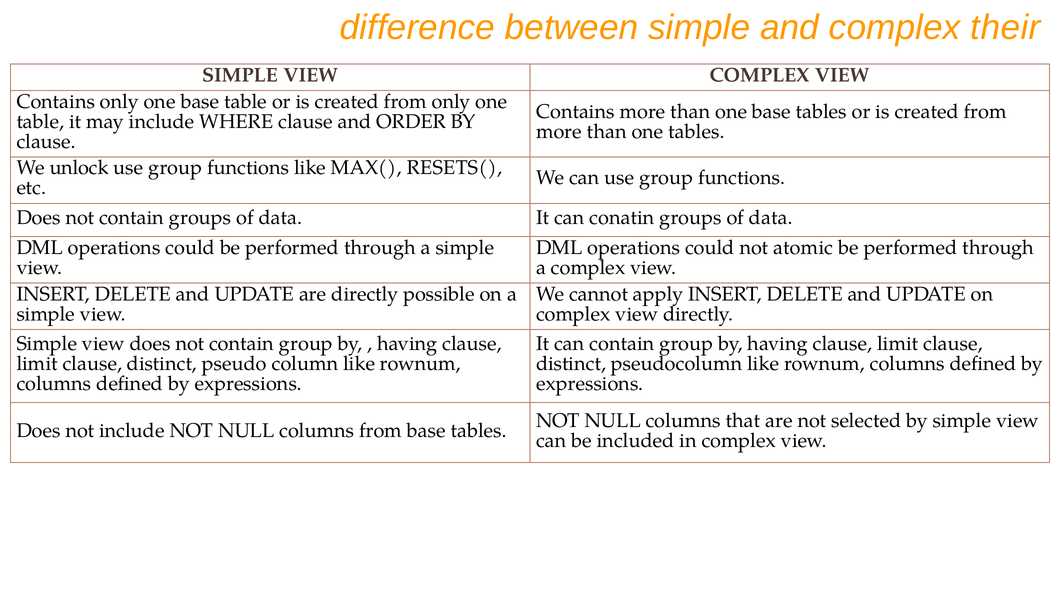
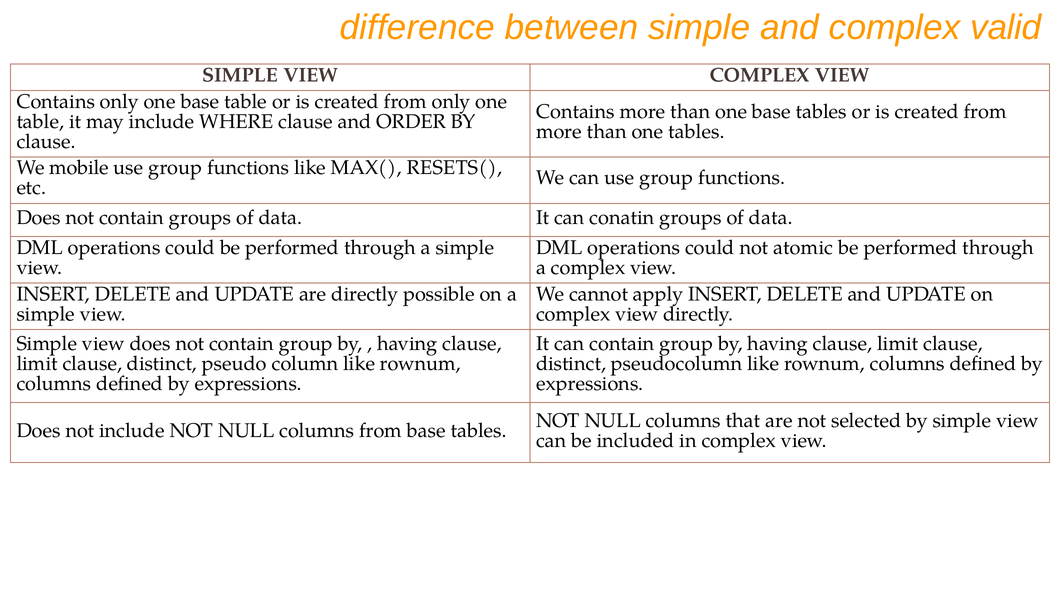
their: their -> valid
unlock: unlock -> mobile
